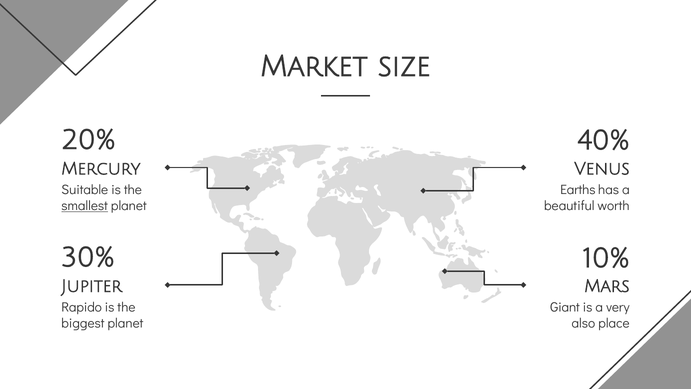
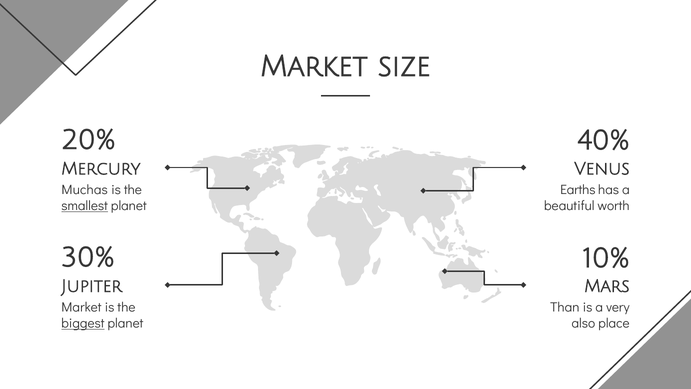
Suitable: Suitable -> Muchas
Rapido at (82, 307): Rapido -> Market
Giant: Giant -> Than
biggest underline: none -> present
